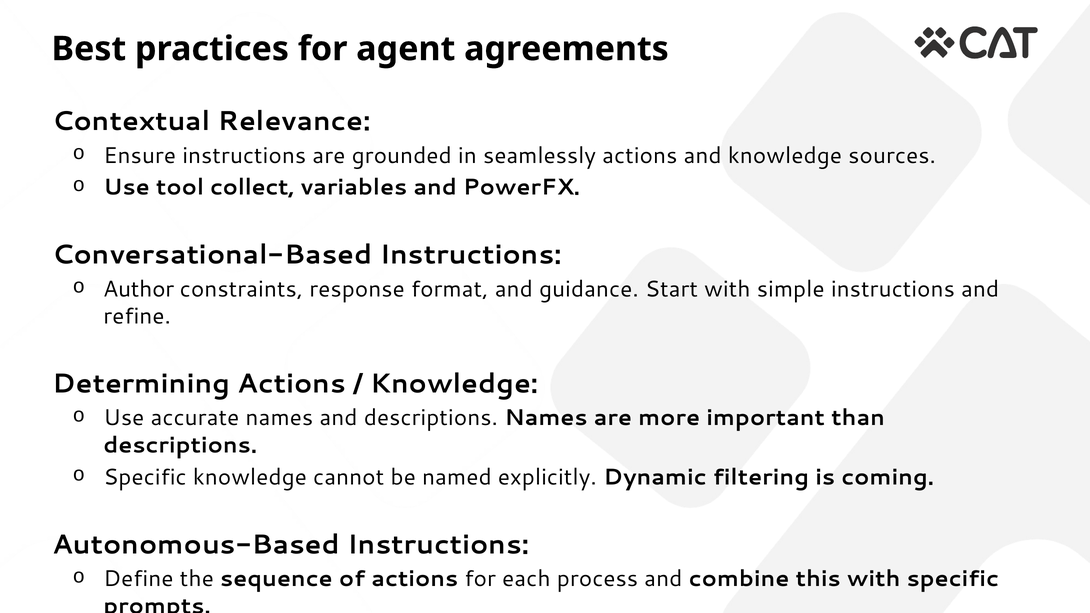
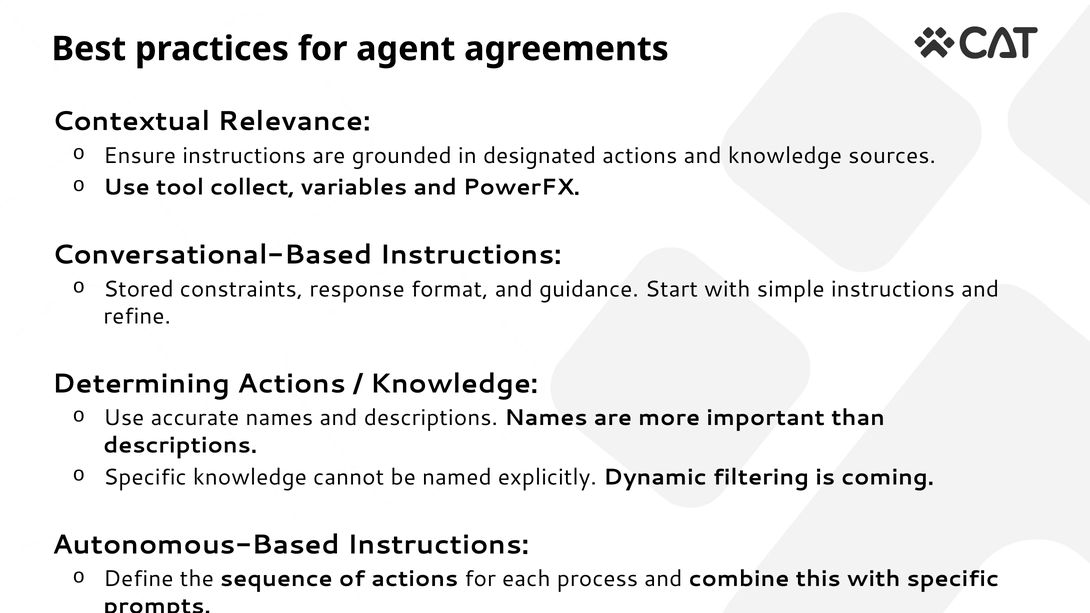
seamlessly: seamlessly -> designated
Author: Author -> Stored
